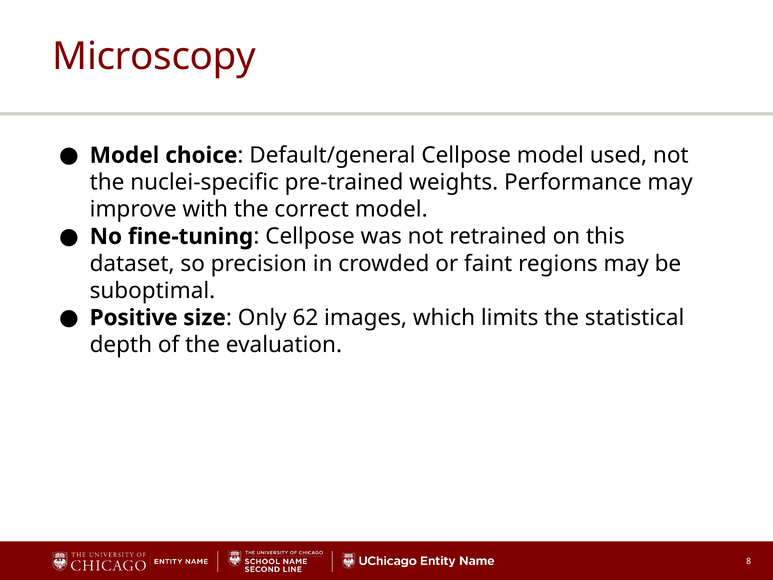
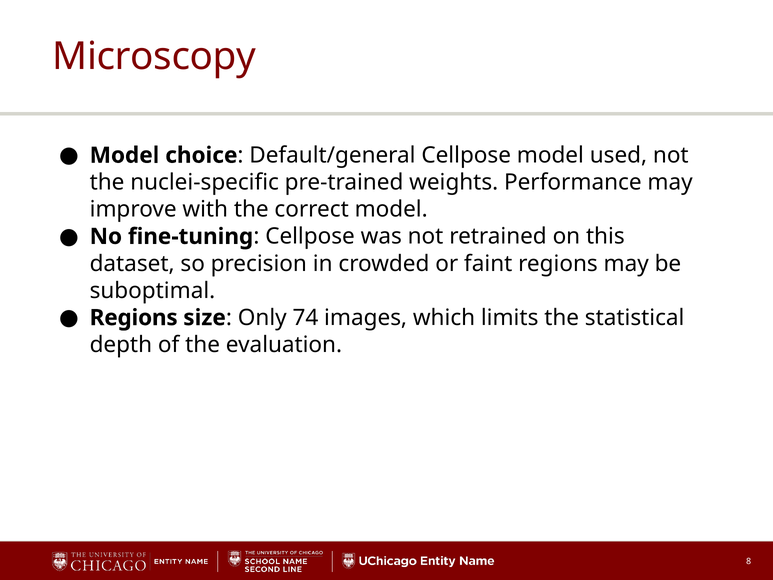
Positive at (134, 318): Positive -> Regions
62: 62 -> 74
